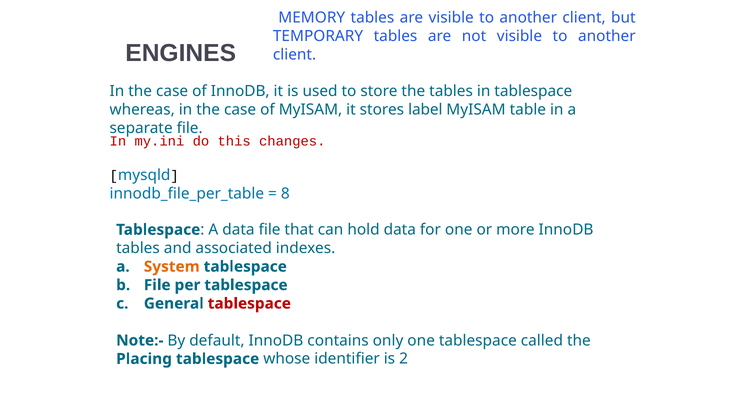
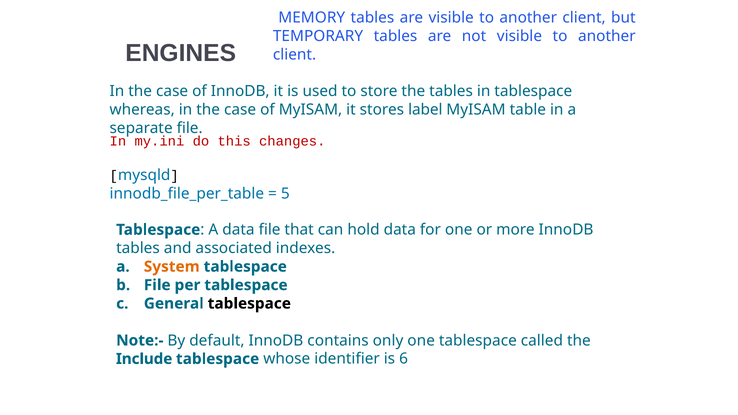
8: 8 -> 5
tablespace at (249, 304) colour: red -> black
Placing: Placing -> Include
2: 2 -> 6
